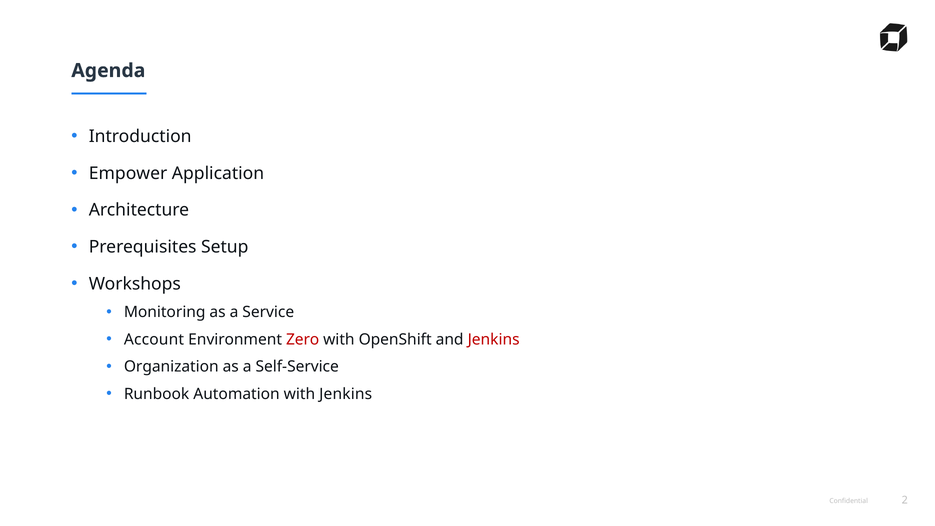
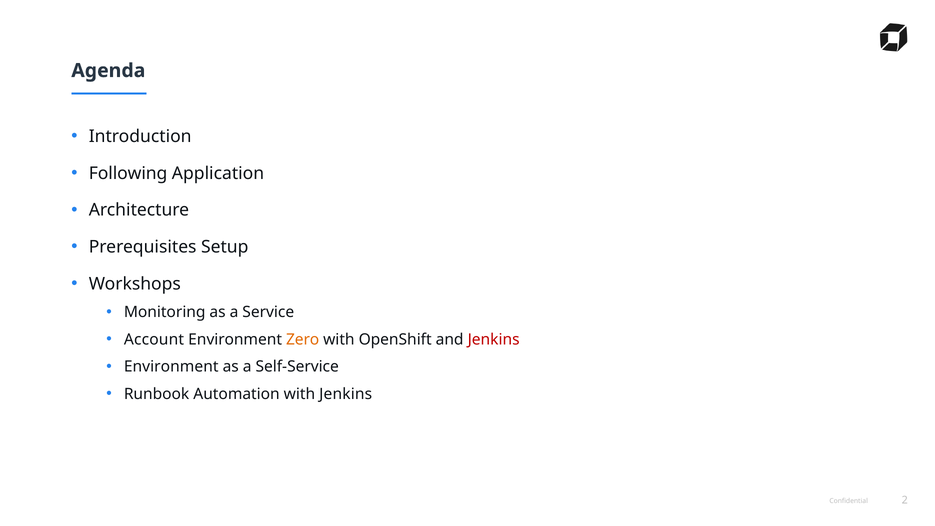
Empower: Empower -> Following
Zero colour: red -> orange
Organization at (171, 367): Organization -> Environment
